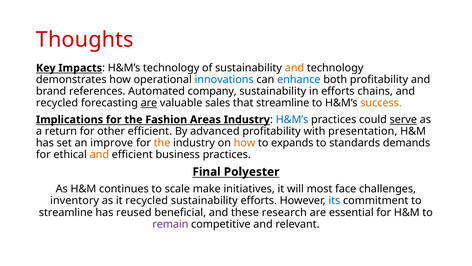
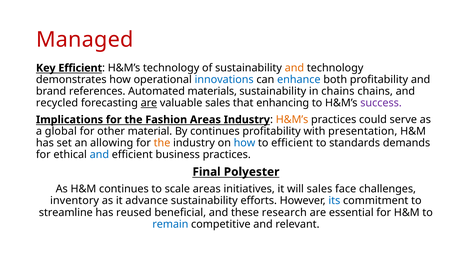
Thoughts: Thoughts -> Managed
Key Impacts: Impacts -> Efficient
company: company -> materials
in efforts: efforts -> chains
that streamline: streamline -> enhancing
success colour: orange -> purple
H&M’s at (292, 119) colour: blue -> orange
serve underline: present -> none
return: return -> global
other efficient: efficient -> material
By advanced: advanced -> continues
improve: improve -> allowing
how at (244, 143) colour: orange -> blue
to expands: expands -> efficient
and at (99, 154) colour: orange -> blue
scale make: make -> areas
will most: most -> sales
it recycled: recycled -> advance
remain colour: purple -> blue
